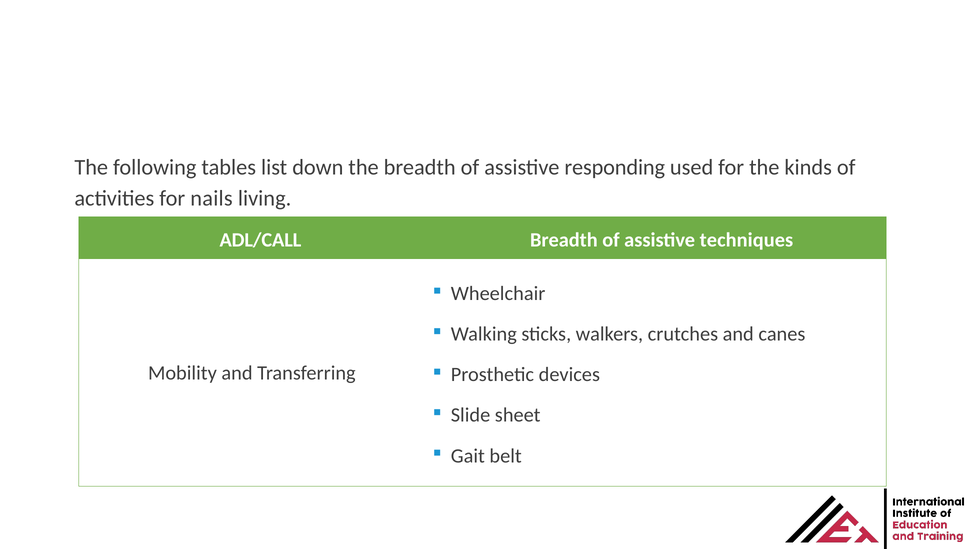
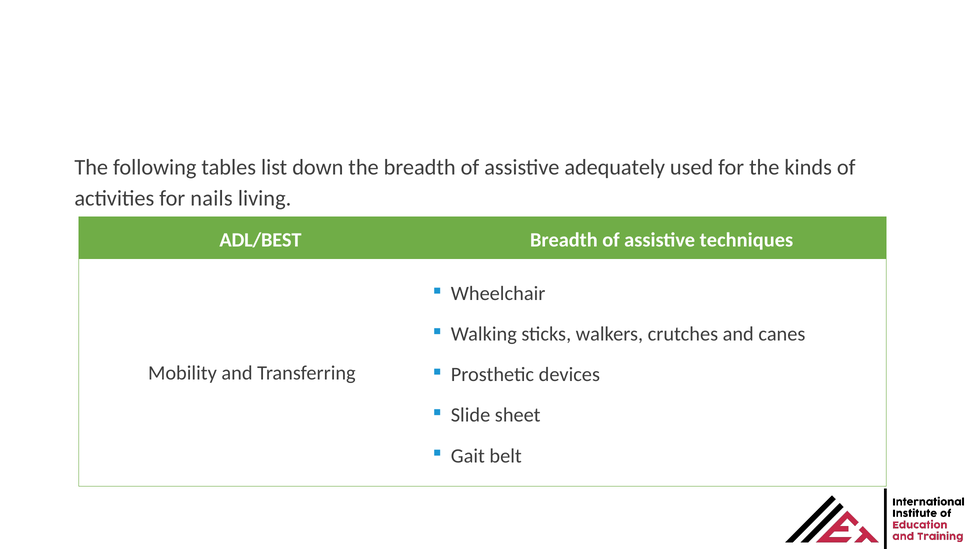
responding: responding -> adequately
ADL/CALL: ADL/CALL -> ADL/BEST
